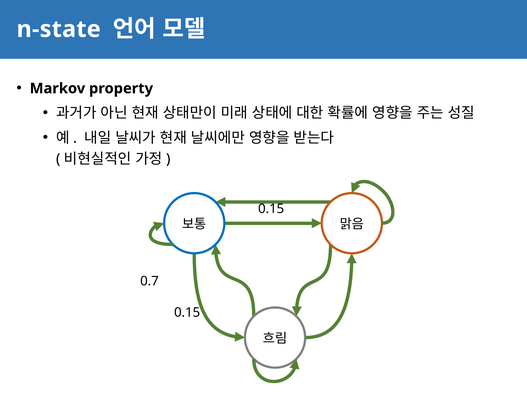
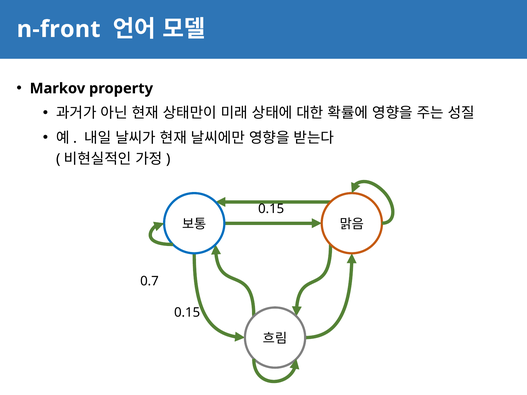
n-state: n-state -> n-front
